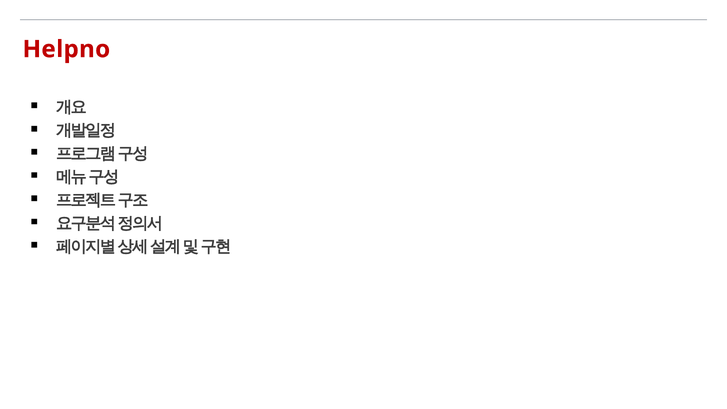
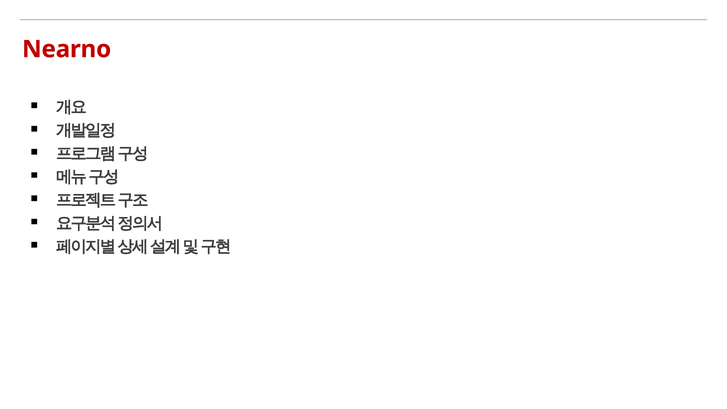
Helpno: Helpno -> Nearno
